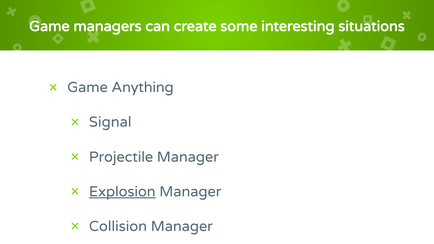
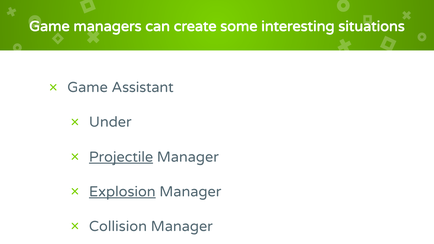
Anything: Anything -> Assistant
Signal: Signal -> Under
Projectile underline: none -> present
